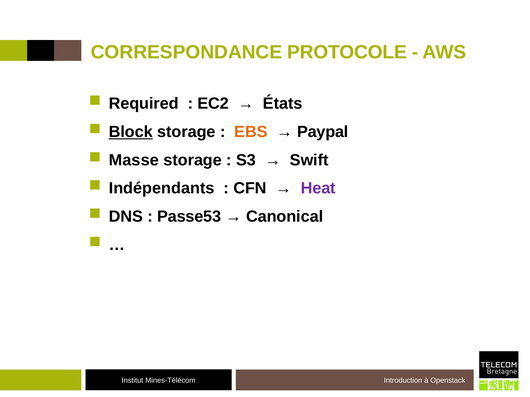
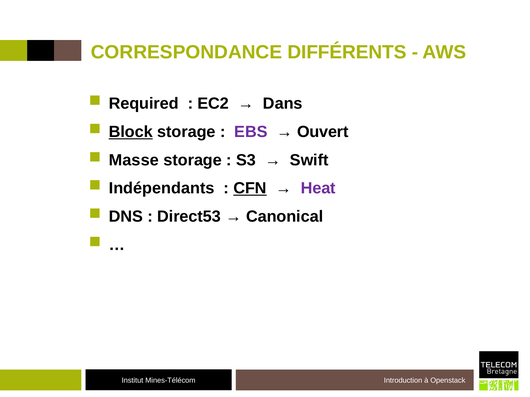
PROTOCOLE: PROTOCOLE -> DIFFÉRENTS
États: États -> Dans
EBS colour: orange -> purple
Paypal: Paypal -> Ouvert
CFN underline: none -> present
Passe53: Passe53 -> Direct53
